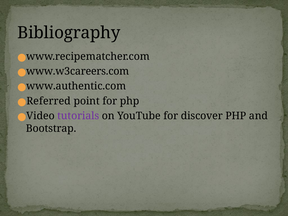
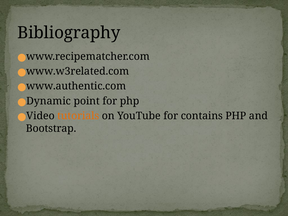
www.w3careers.com: www.w3careers.com -> www.w3related.com
Referred: Referred -> Dynamic
tutorials colour: purple -> orange
discover: discover -> contains
